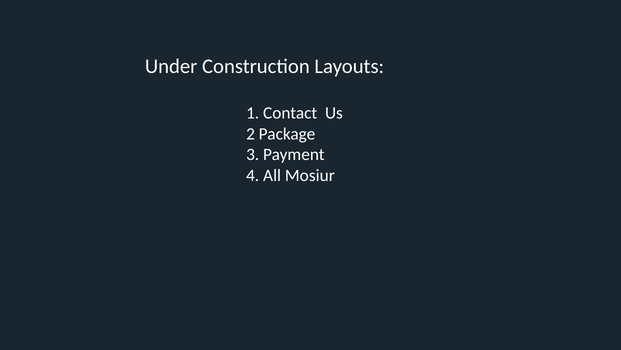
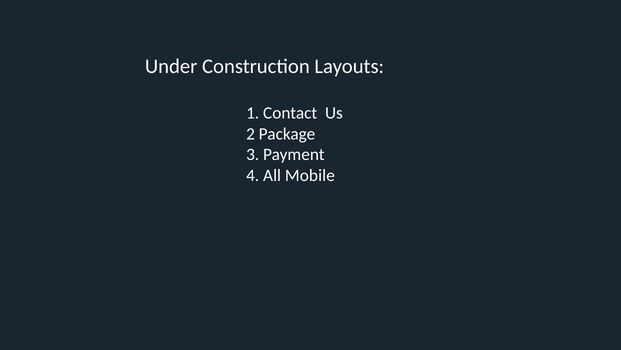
Mosiur: Mosiur -> Mobile
